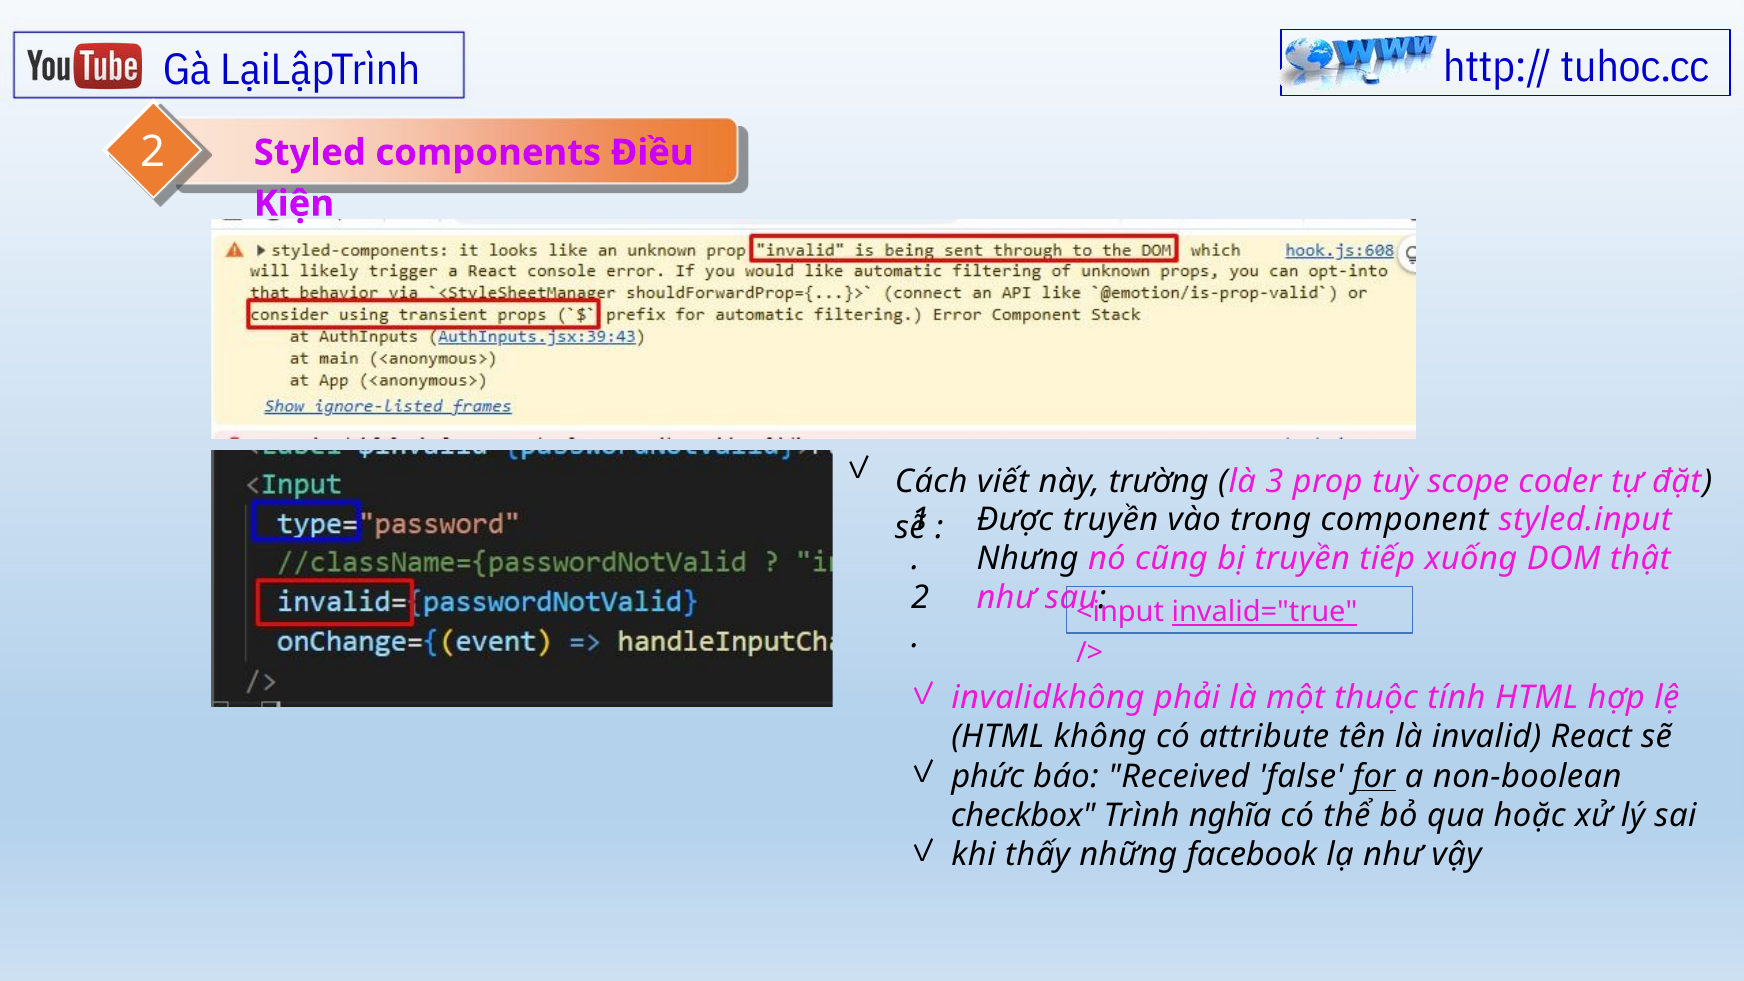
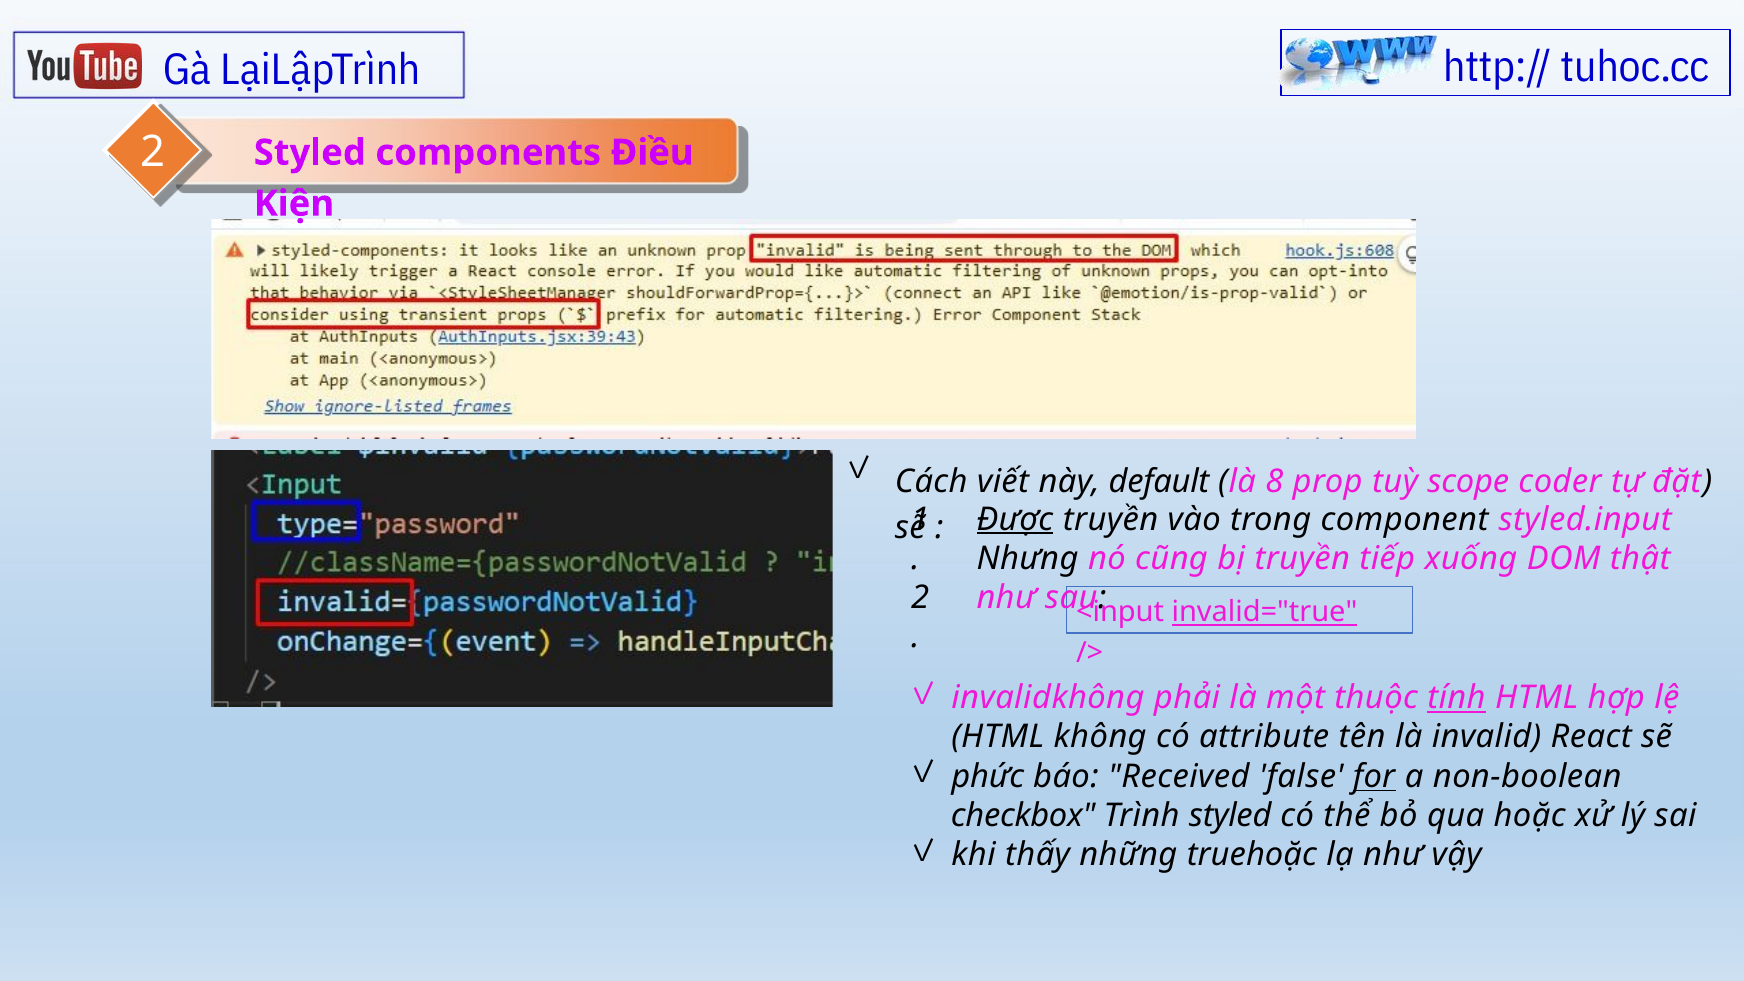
trường: trường -> default
3: 3 -> 8
Được underline: none -> present
tính underline: none -> present
Trình nghĩa: nghĩa -> styled
facebook: facebook -> truehoặc
